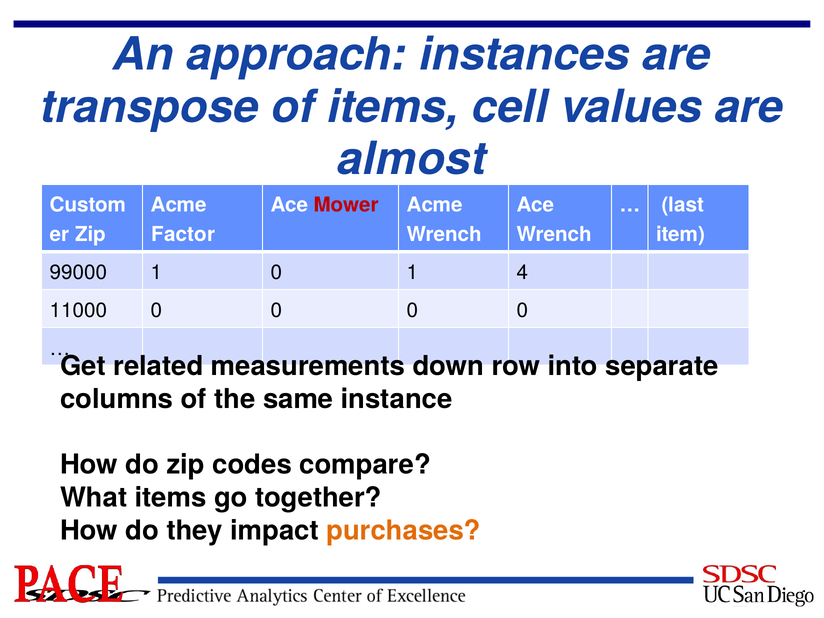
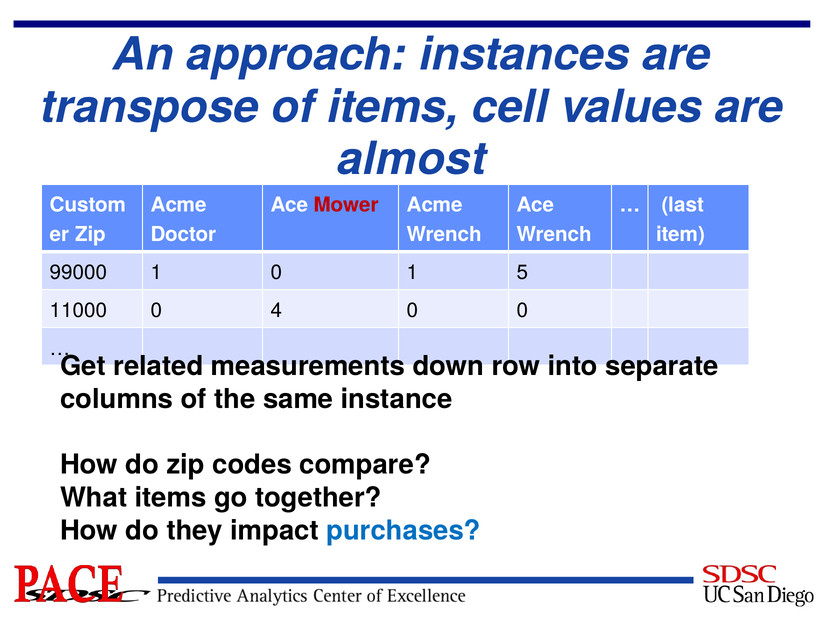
Factor: Factor -> Doctor
4: 4 -> 5
11000 0 0: 0 -> 4
purchases colour: orange -> blue
